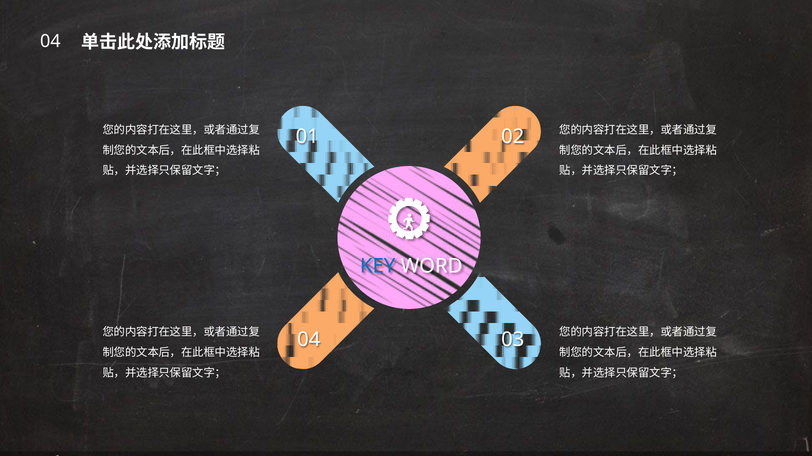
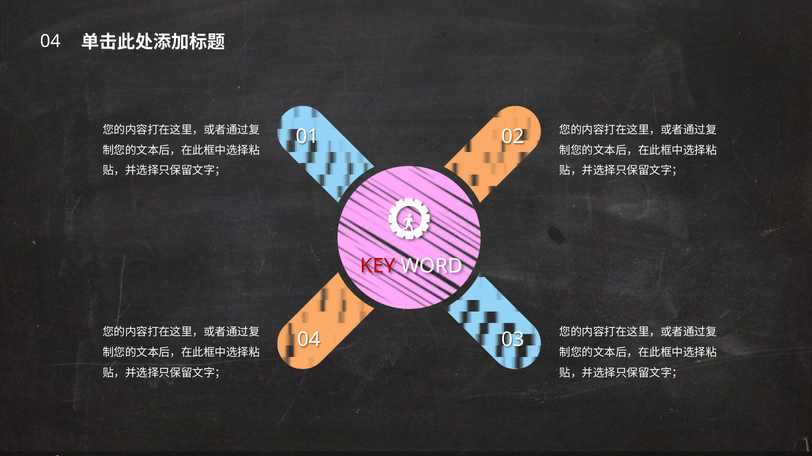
KEY colour: blue -> red
